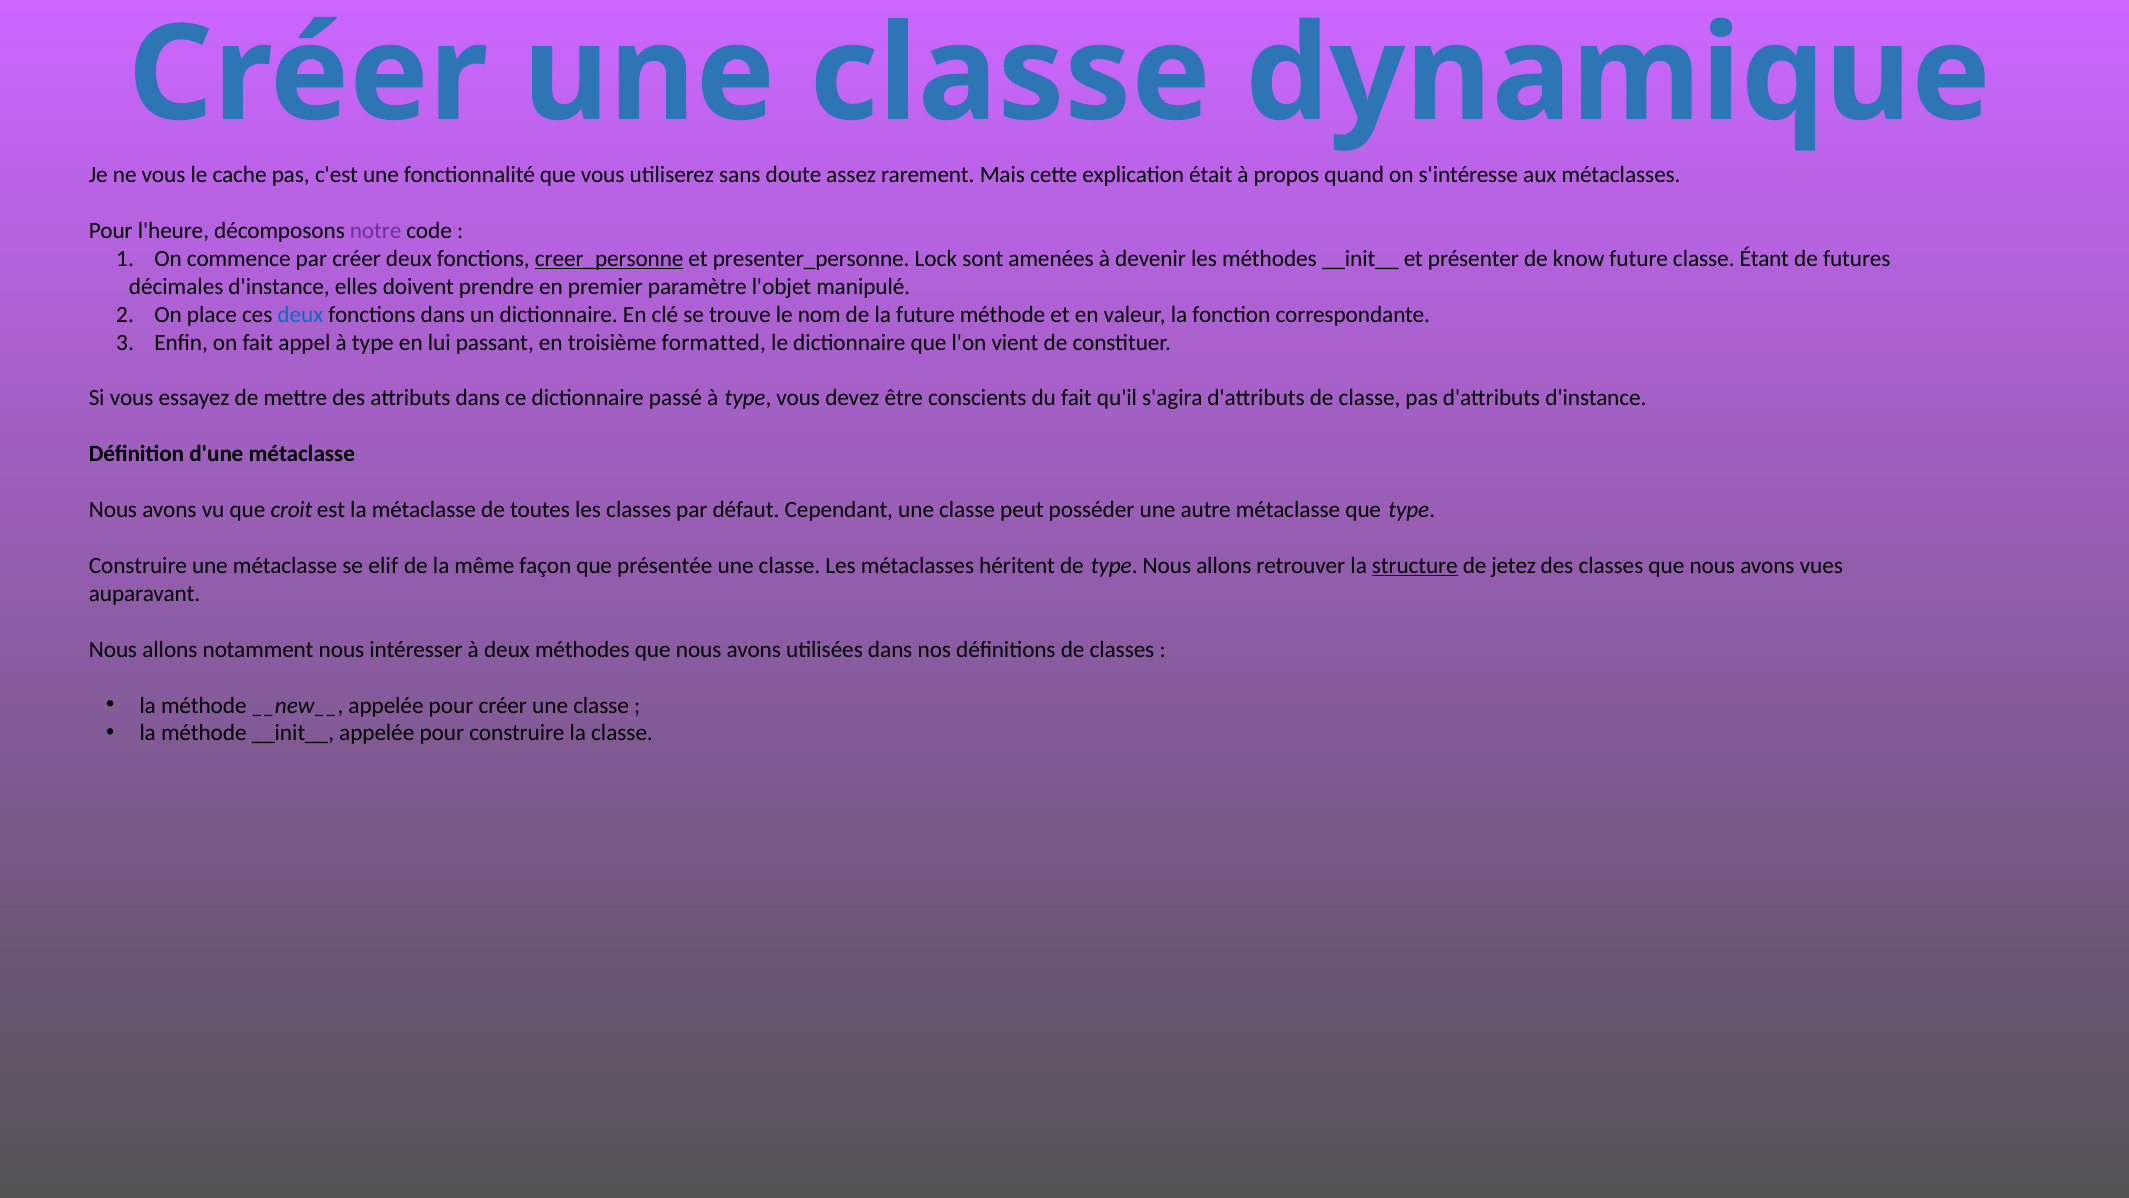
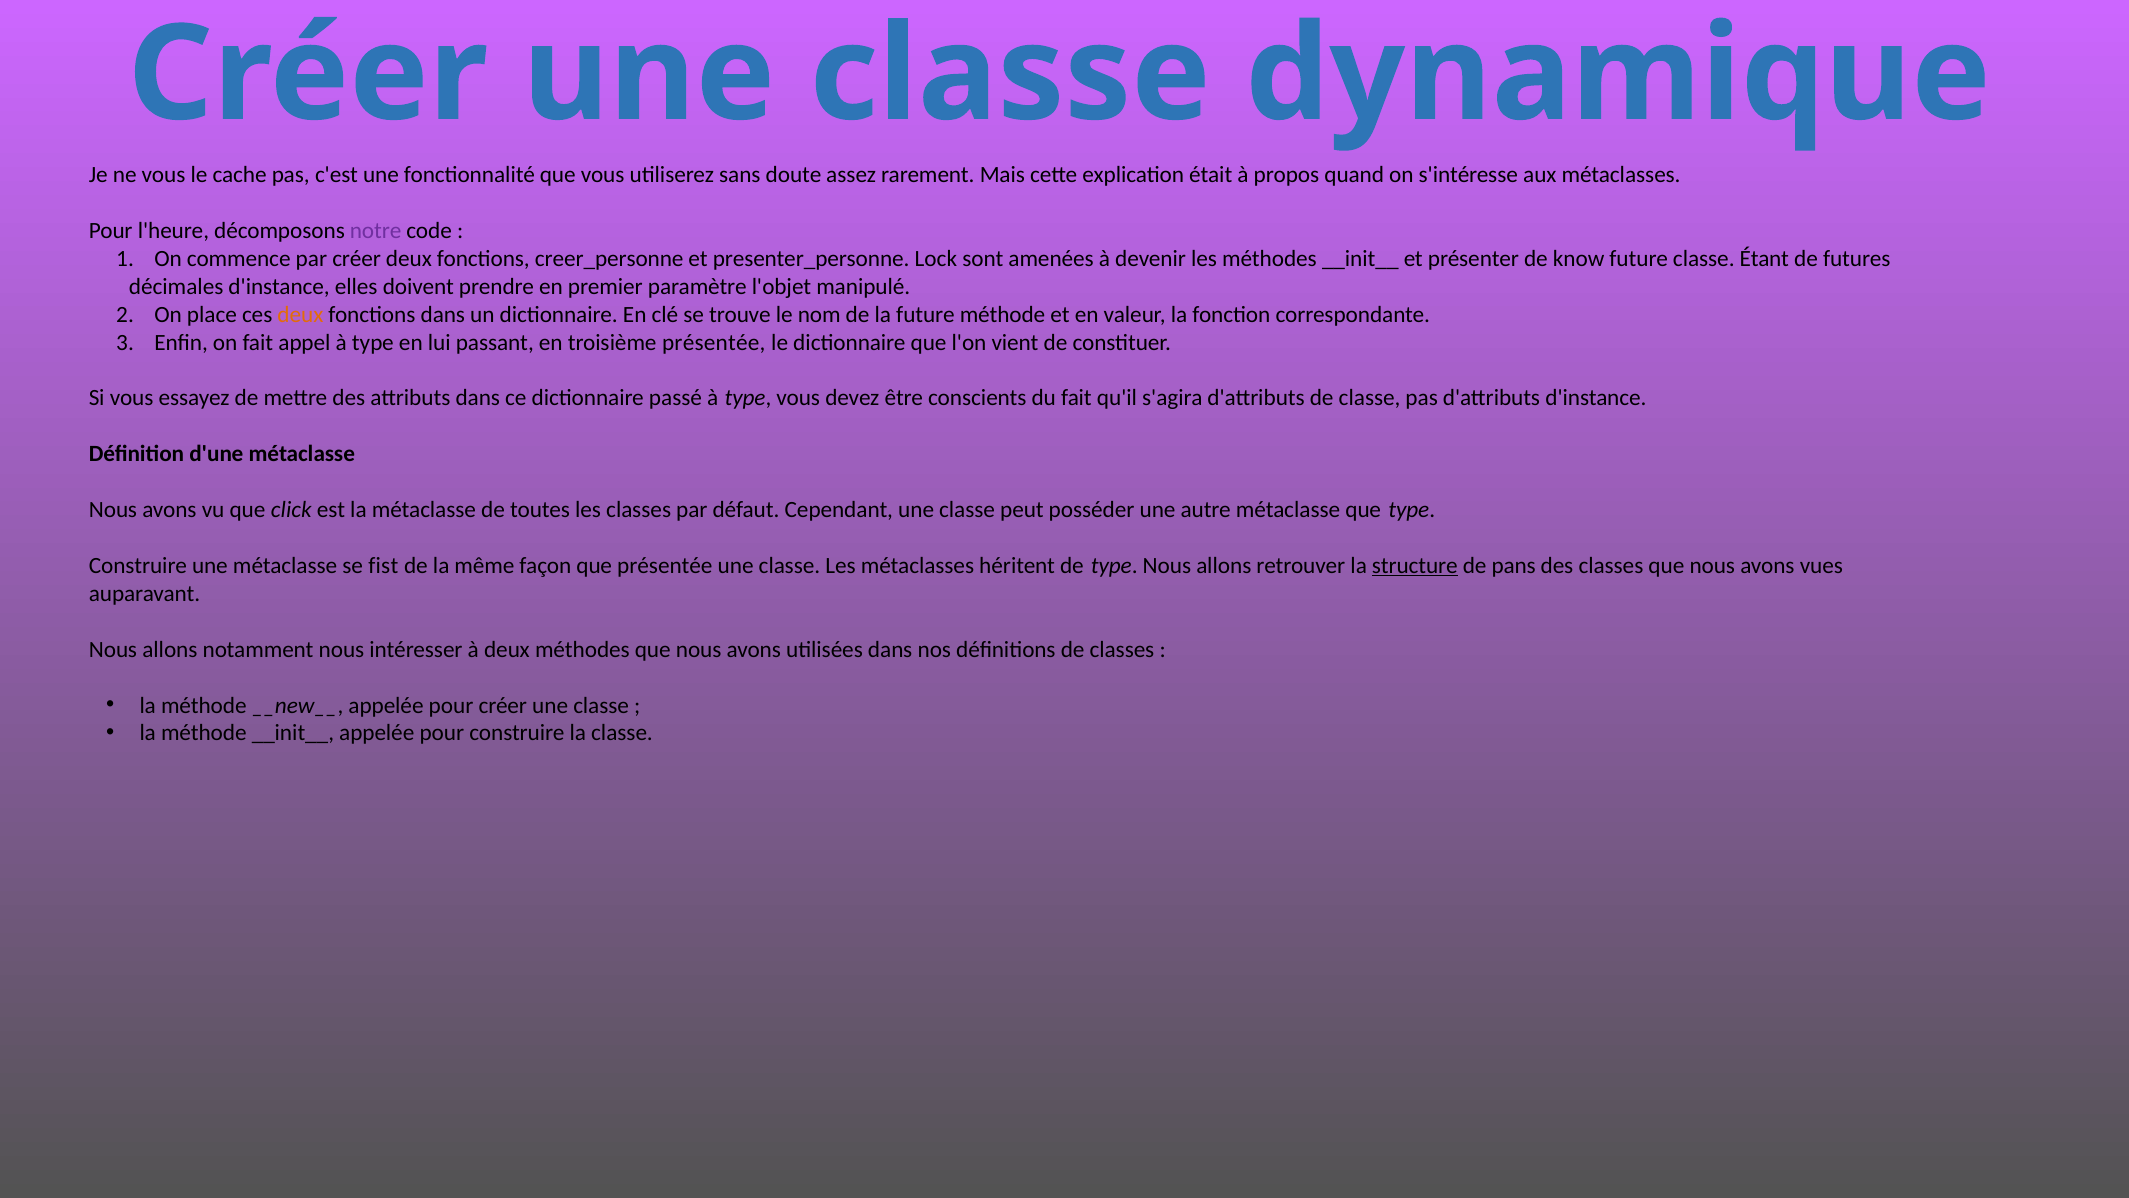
creer_personne underline: present -> none
deux at (300, 314) colour: blue -> orange
troisième formatted: formatted -> présentée
croit: croit -> click
elif: elif -> fist
jetez: jetez -> pans
